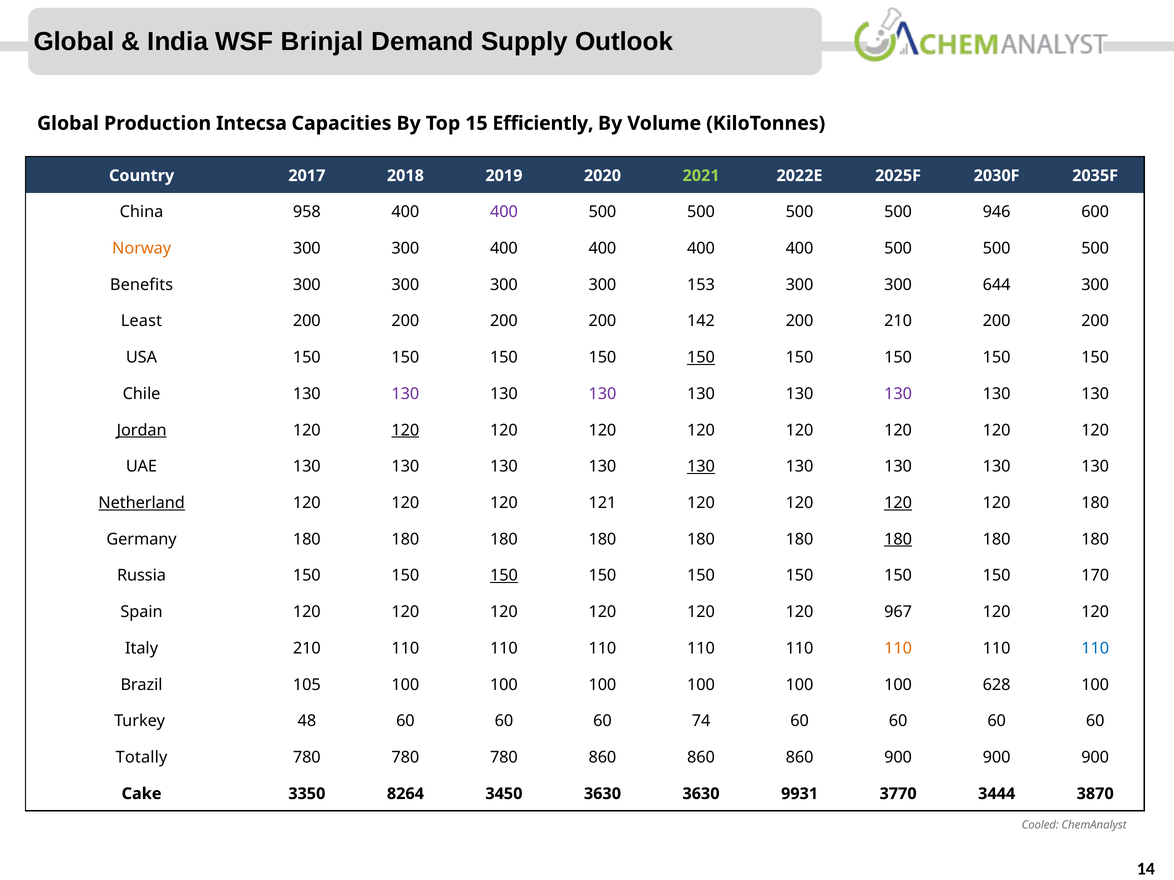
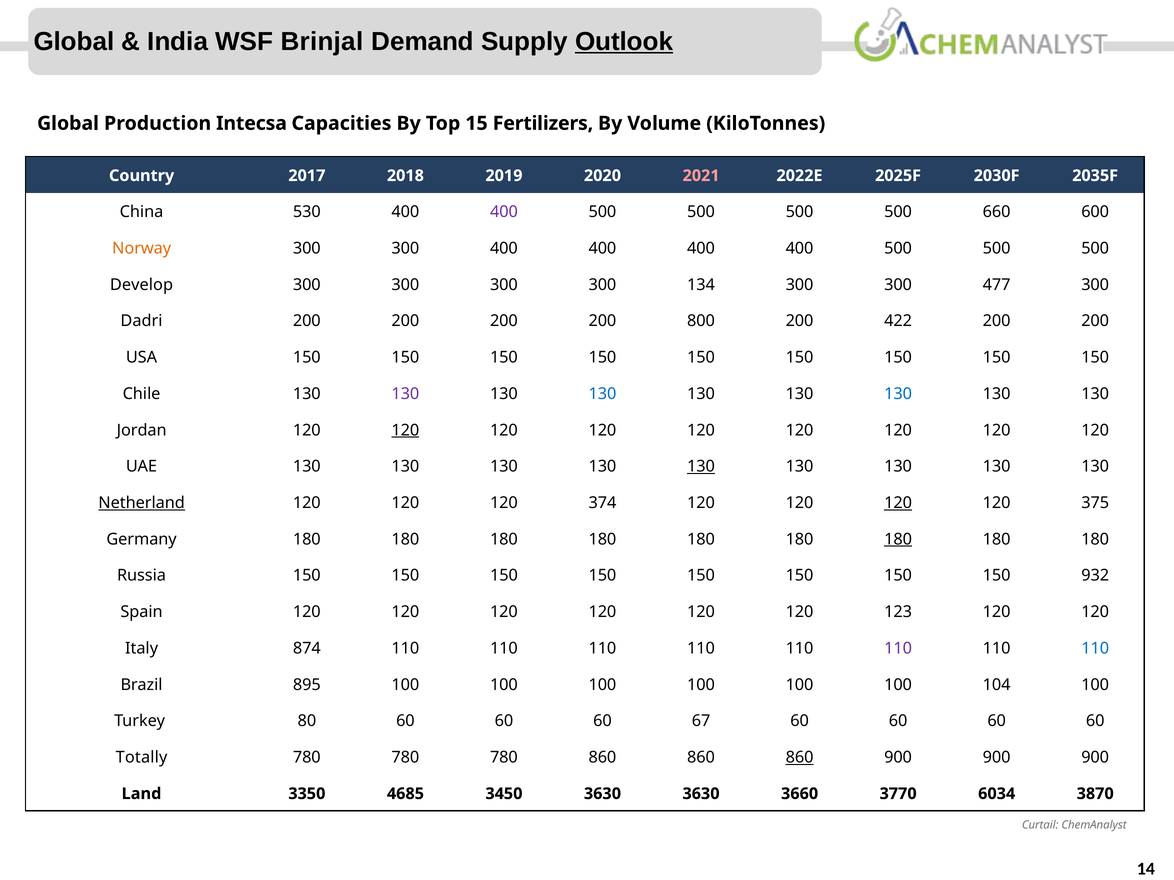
Outlook underline: none -> present
Efficiently: Efficiently -> Fertilizers
2021 colour: light green -> pink
958: 958 -> 530
946: 946 -> 660
Benefits: Benefits -> Develop
153: 153 -> 134
644: 644 -> 477
Least: Least -> Dadri
142: 142 -> 800
200 210: 210 -> 422
150 at (701, 358) underline: present -> none
130 at (602, 394) colour: purple -> blue
130 at (898, 394) colour: purple -> blue
Jordan underline: present -> none
121: 121 -> 374
120 180: 180 -> 375
150 at (504, 576) underline: present -> none
170: 170 -> 932
967: 967 -> 123
Italy 210: 210 -> 874
110 at (898, 649) colour: orange -> purple
105: 105 -> 895
628: 628 -> 104
48: 48 -> 80
74: 74 -> 67
860 at (800, 758) underline: none -> present
Cake: Cake -> Land
8264: 8264 -> 4685
9931: 9931 -> 3660
3444: 3444 -> 6034
Cooled: Cooled -> Curtail
